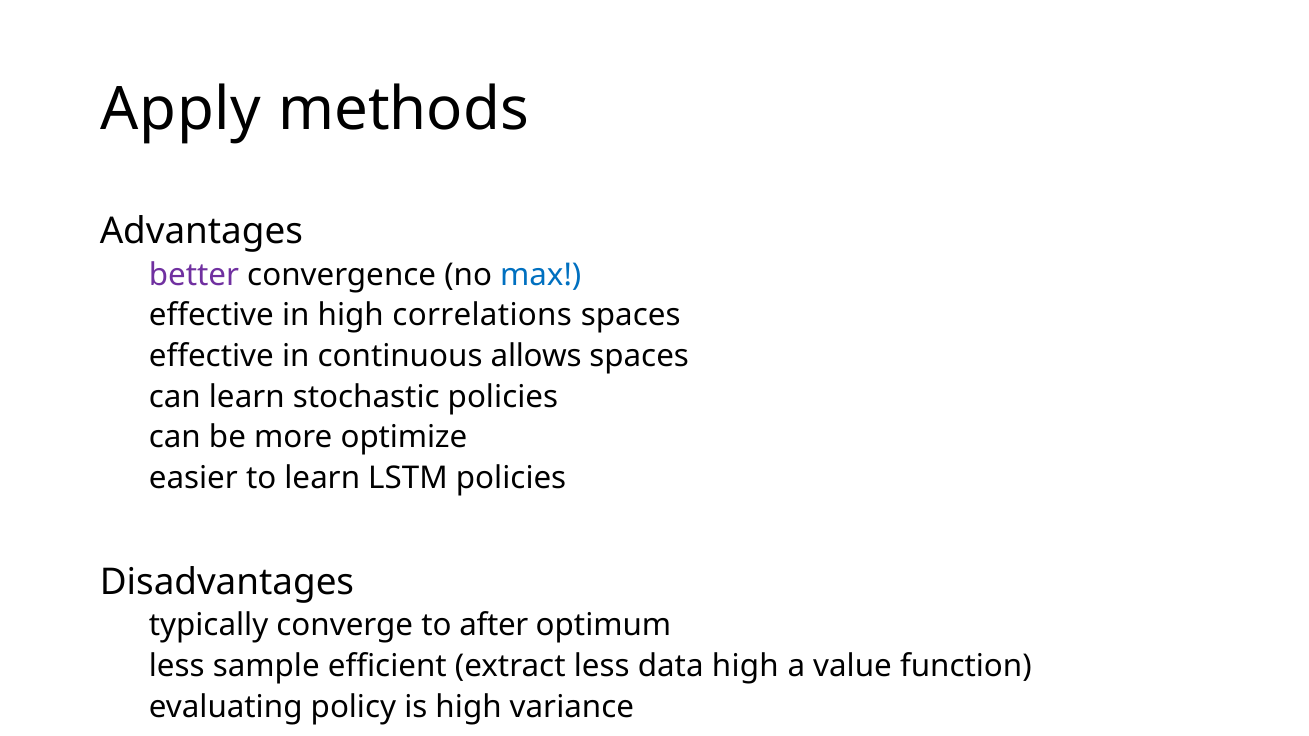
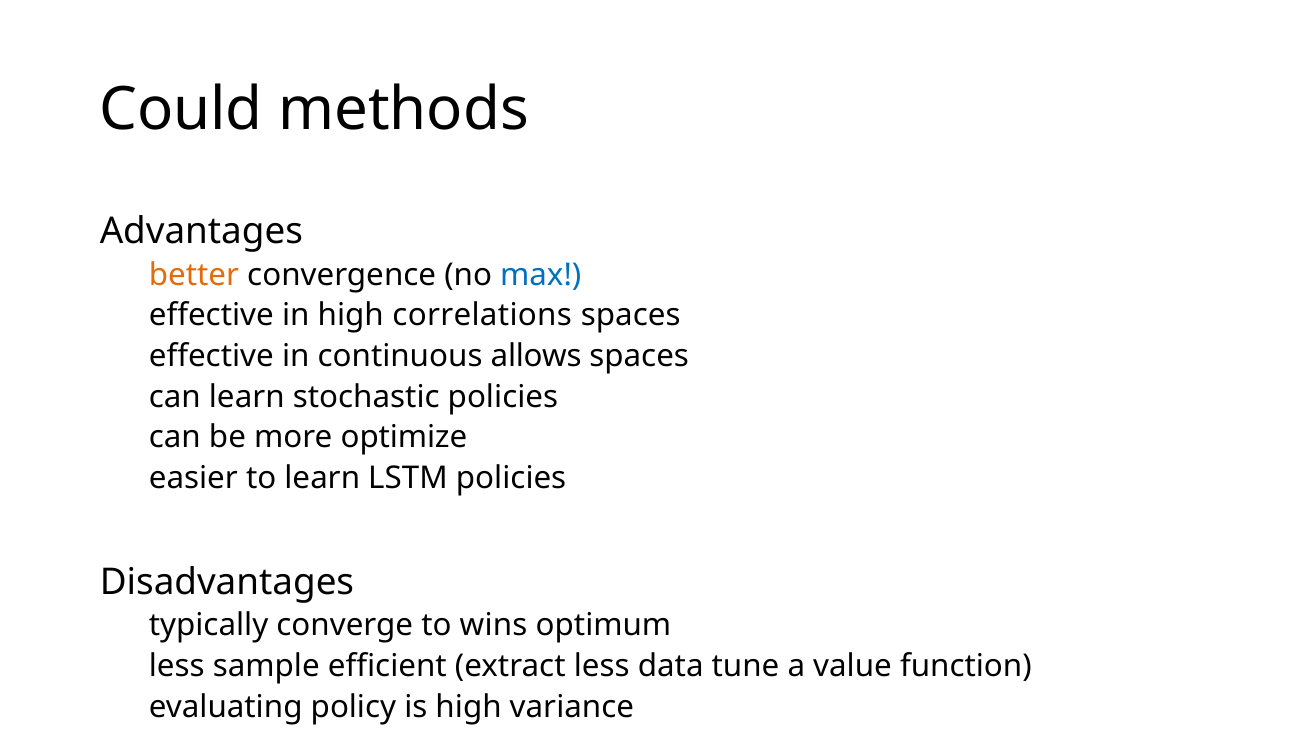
Apply: Apply -> Could
better colour: purple -> orange
after: after -> wins
data high: high -> tune
